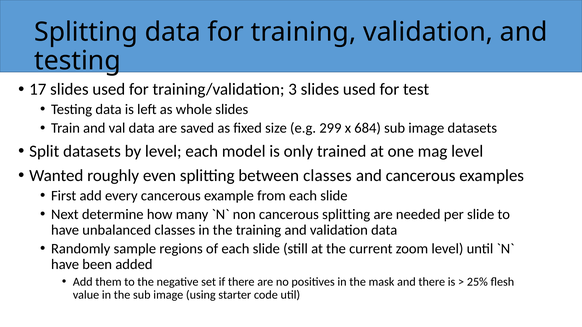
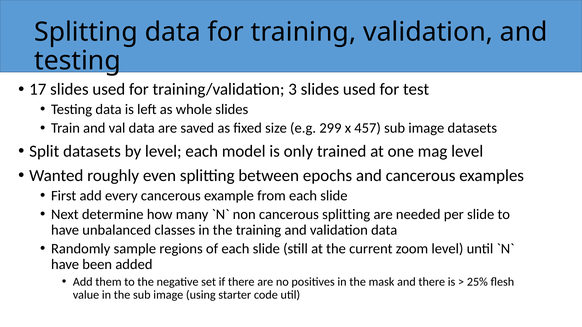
684: 684 -> 457
between classes: classes -> epochs
